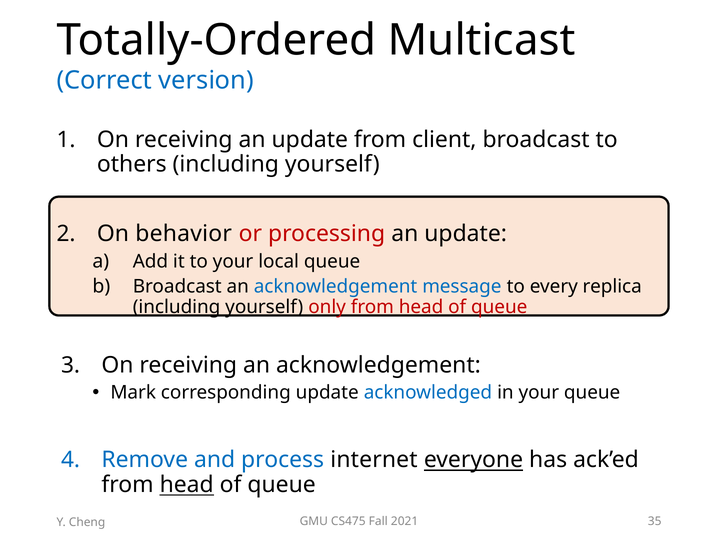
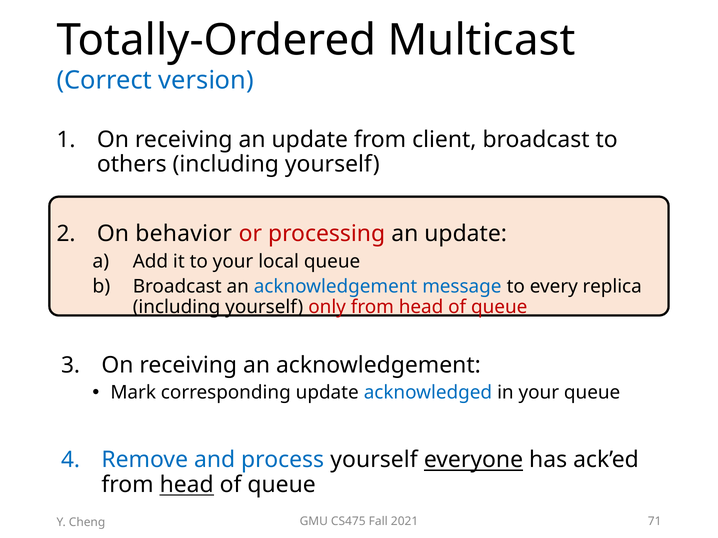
process internet: internet -> yourself
35: 35 -> 71
